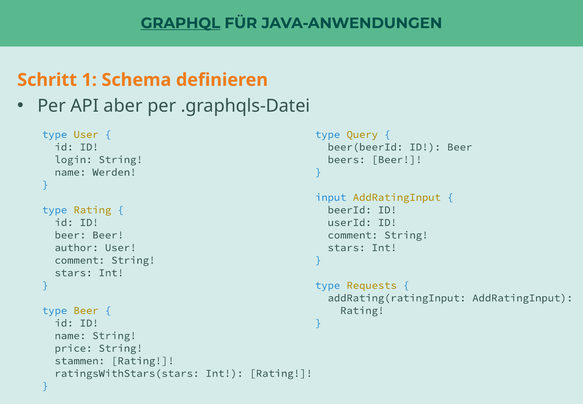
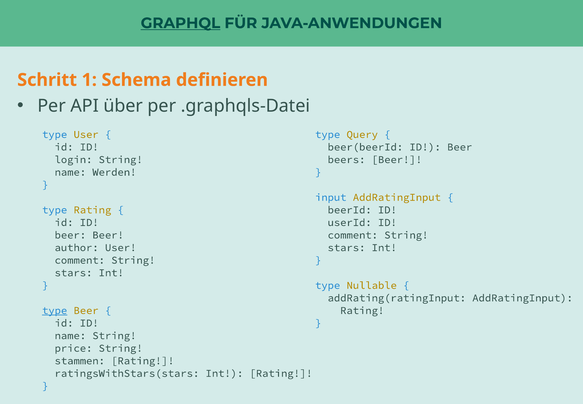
aber: aber -> über
Requests: Requests -> Nullable
type at (55, 310) underline: none -> present
